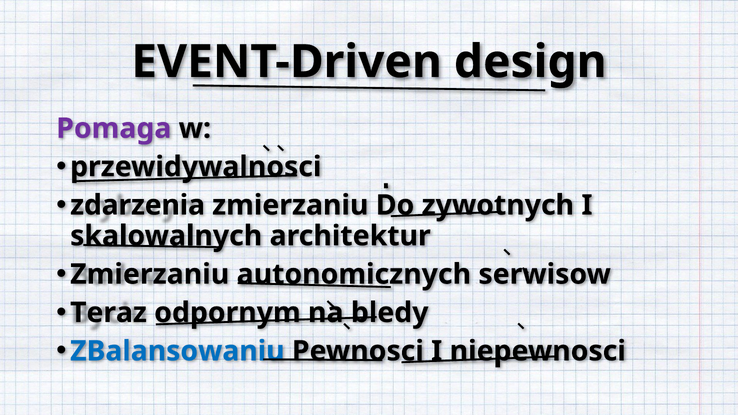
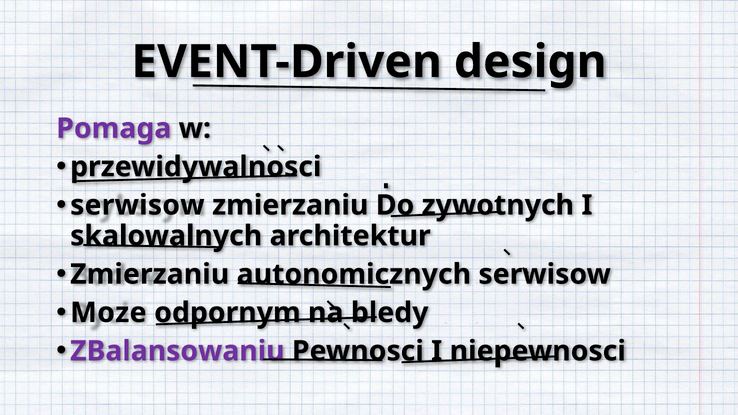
zdarzenia at (138, 205): zdarzenia -> serwisow
Teraz: Teraz -> Moze
ZBalansowaniu colour: blue -> purple
